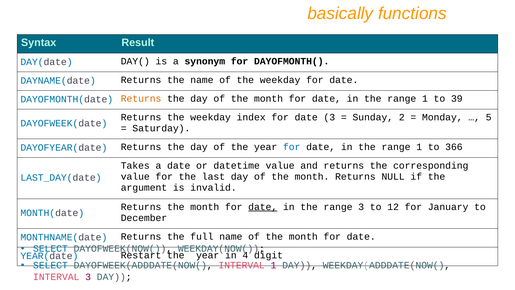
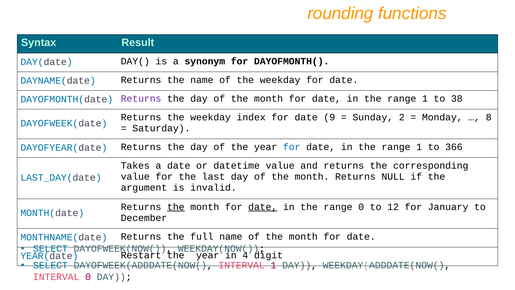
basically: basically -> rounding
Returns at (141, 98) colour: orange -> purple
39: 39 -> 38
date 3: 3 -> 9
5: 5 -> 8
the at (176, 207) underline: none -> present
range 3: 3 -> 0
INTERVAL 3: 3 -> 0
